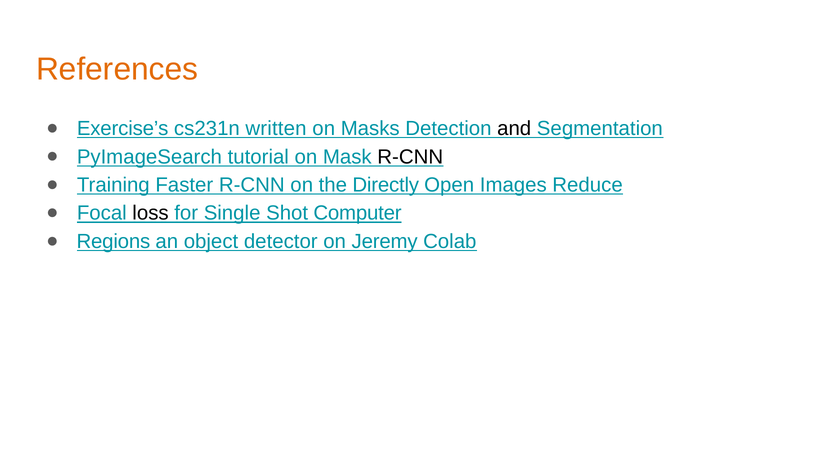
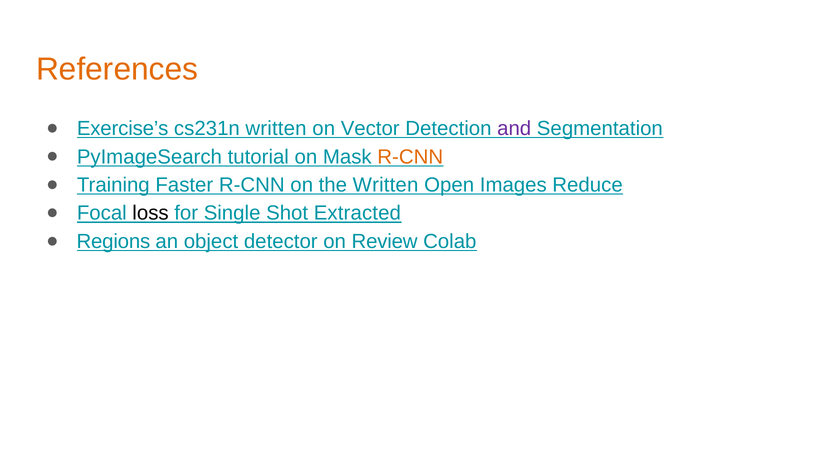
Masks: Masks -> Vector
and colour: black -> purple
R-CNN at (410, 157) colour: black -> orange
the Directly: Directly -> Written
Computer: Computer -> Extracted
Jeremy: Jeremy -> Review
